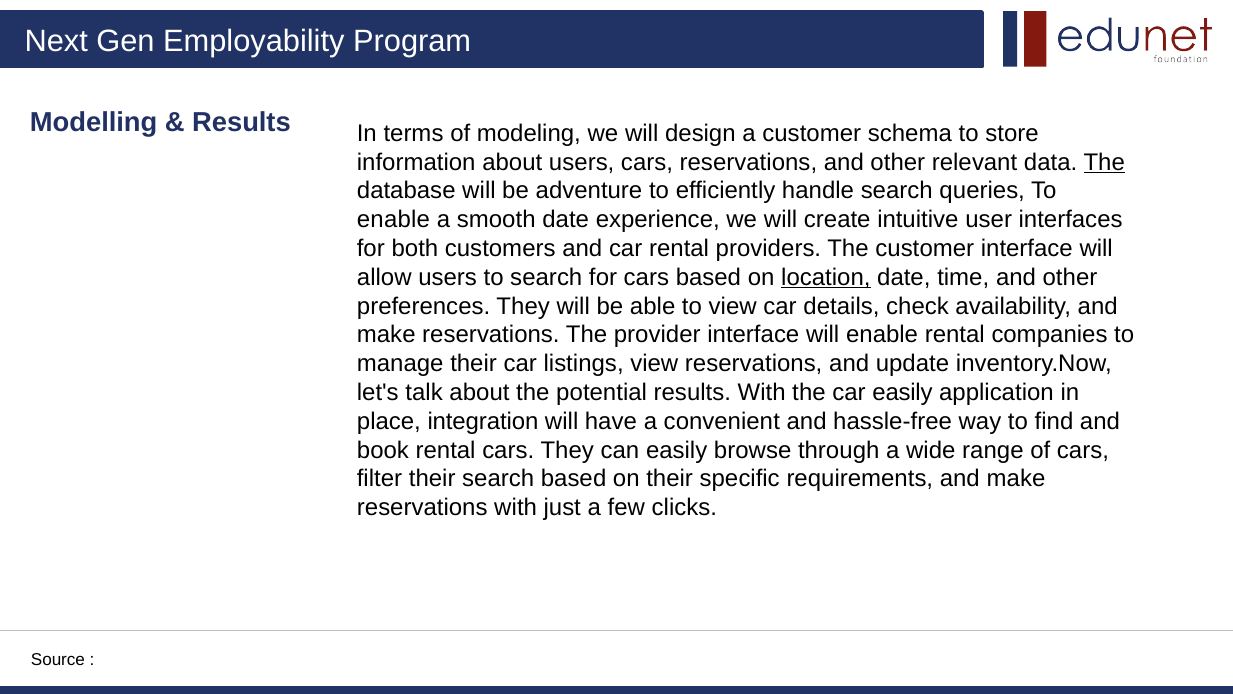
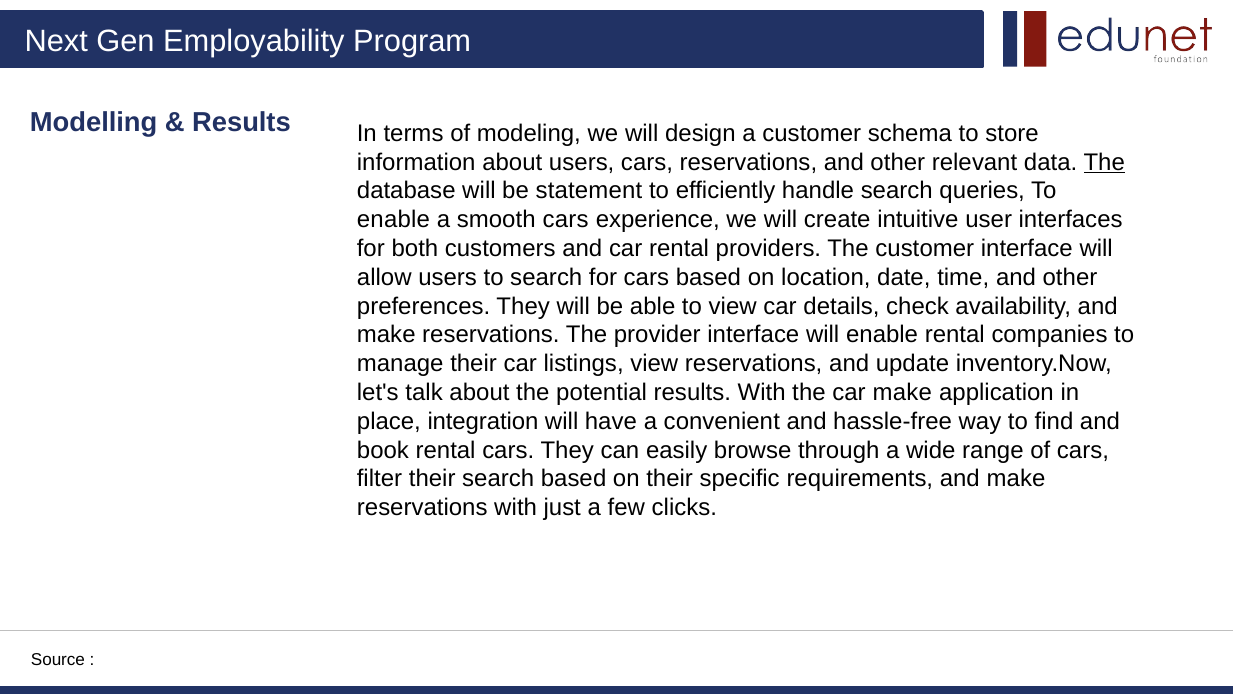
adventure: adventure -> statement
smooth date: date -> cars
location underline: present -> none
car easily: easily -> make
